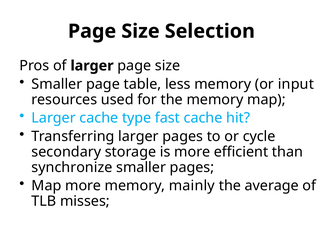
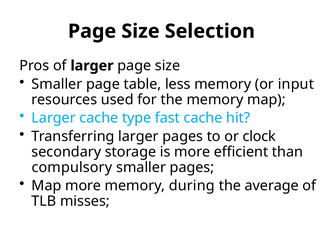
cycle: cycle -> clock
synchronize: synchronize -> compulsory
mainly: mainly -> during
